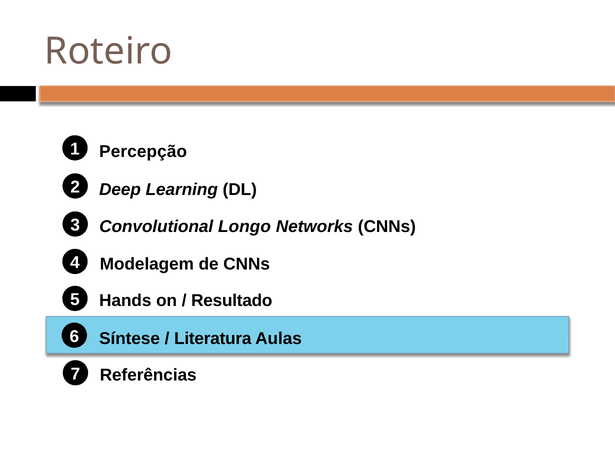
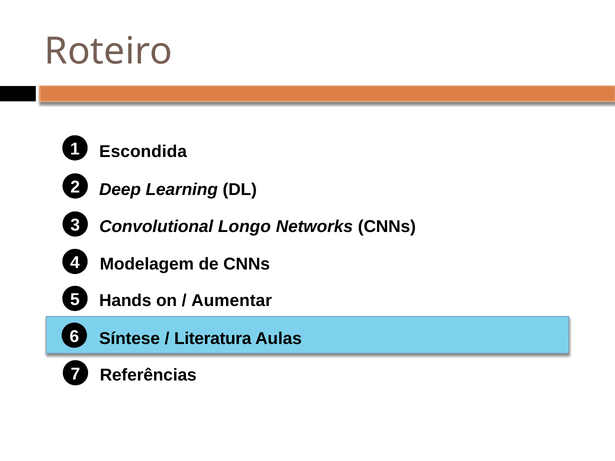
Percepção: Percepção -> Escondida
Resultado: Resultado -> Aumentar
